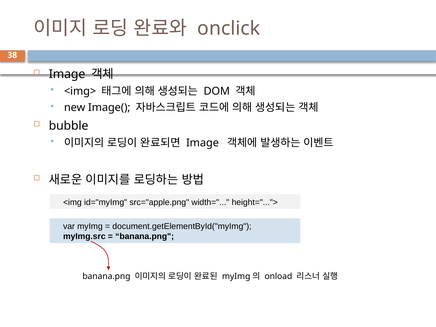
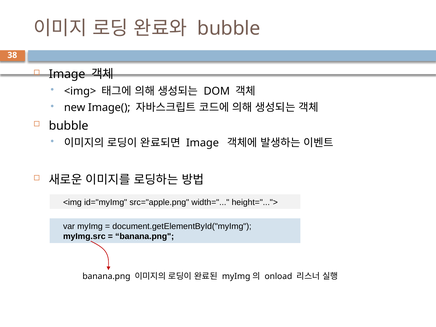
onclick at (229, 28): onclick -> bubble
